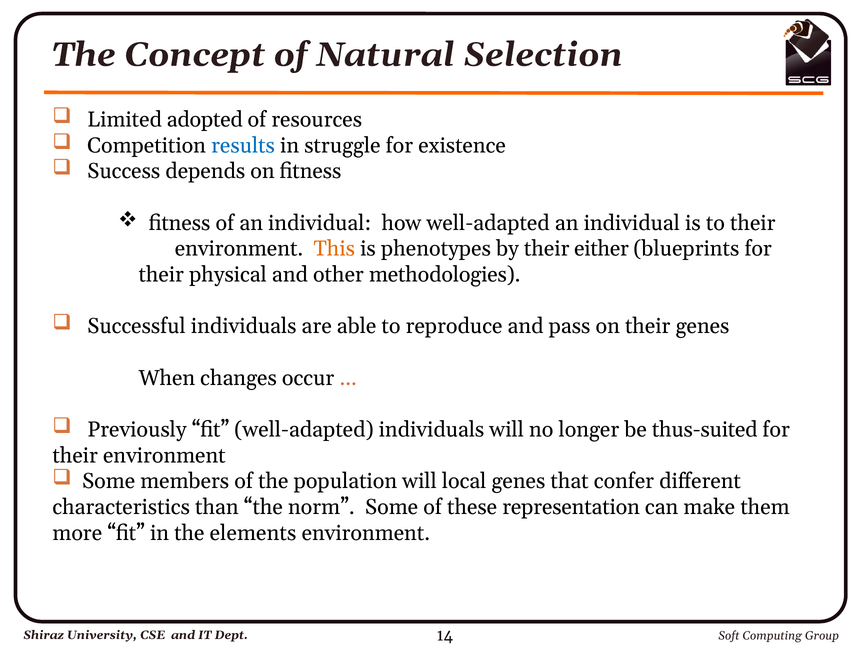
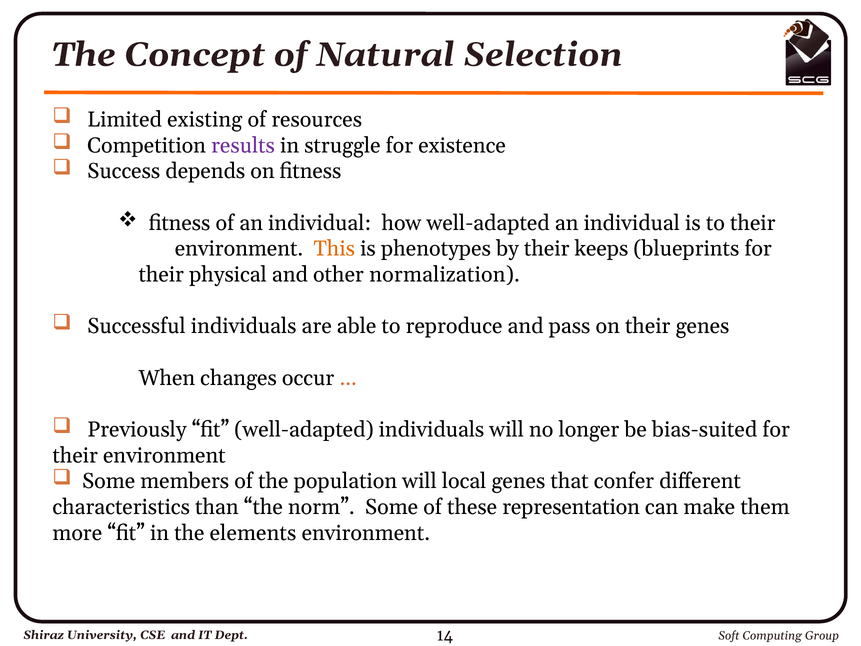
adopted: adopted -> existing
results colour: blue -> purple
either: either -> keeps
methodologies: methodologies -> normalization
thus-suited: thus-suited -> bias-suited
